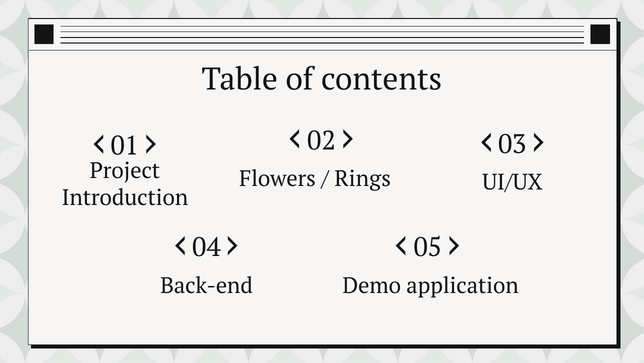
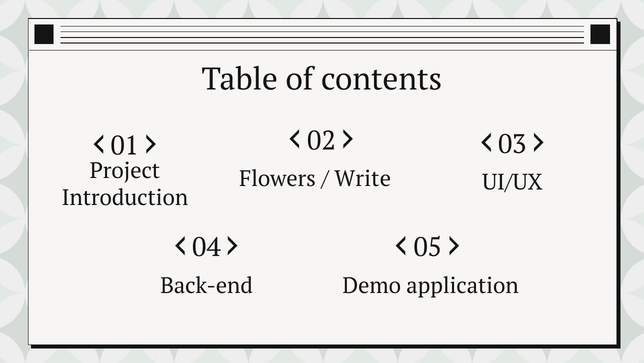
Rings: Rings -> Write
